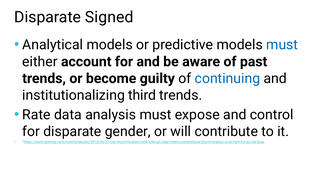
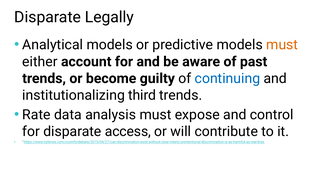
Signed: Signed -> Legally
must at (282, 45) colour: blue -> orange
gender: gender -> access
